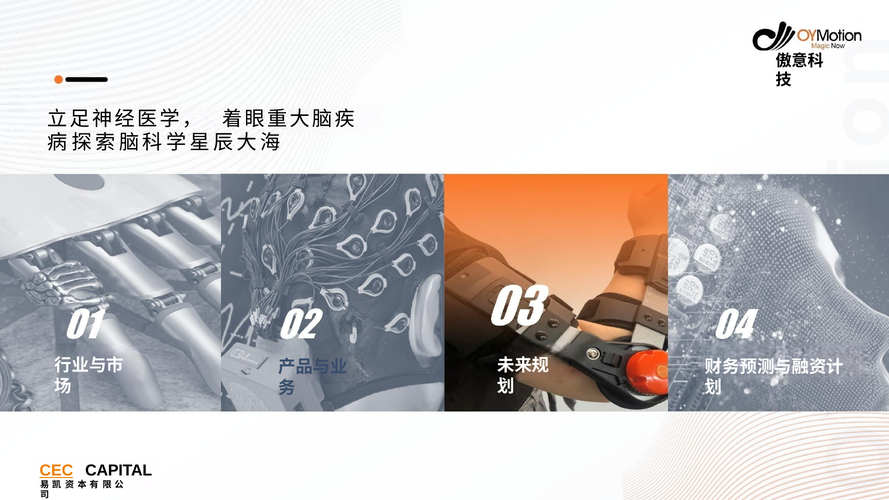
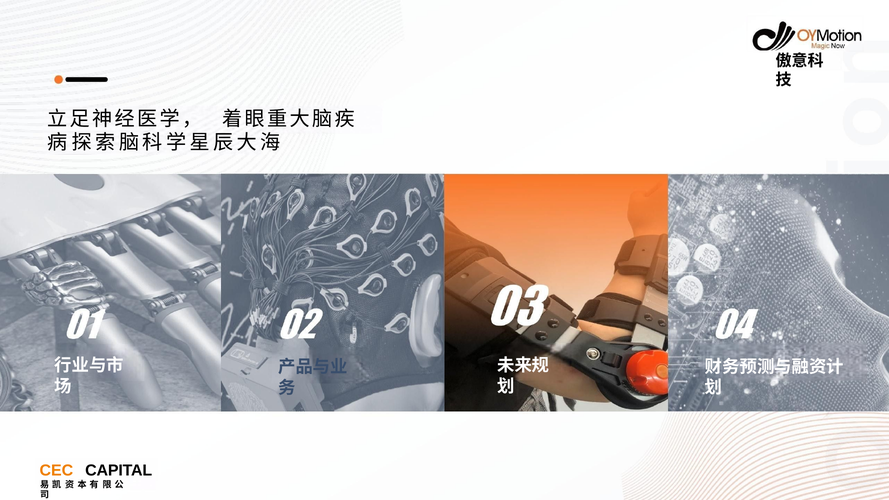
CEC underline: present -> none
